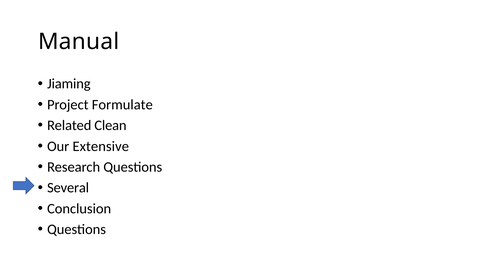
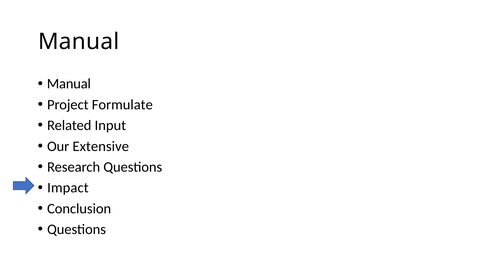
Jiaming at (69, 84): Jiaming -> Manual
Clean: Clean -> Input
Several: Several -> Impact
